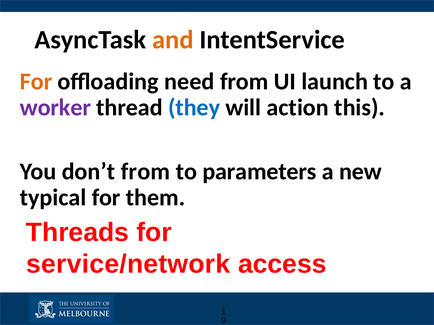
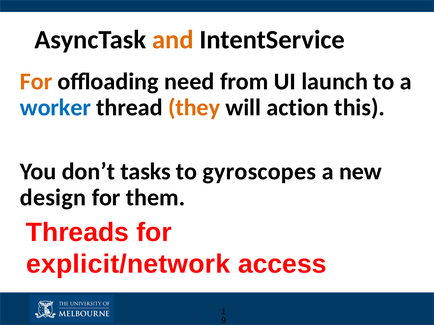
worker colour: purple -> blue
they colour: blue -> orange
don’t from: from -> tasks
parameters: parameters -> gyroscopes
typical: typical -> design
service/network: service/network -> explicit/network
